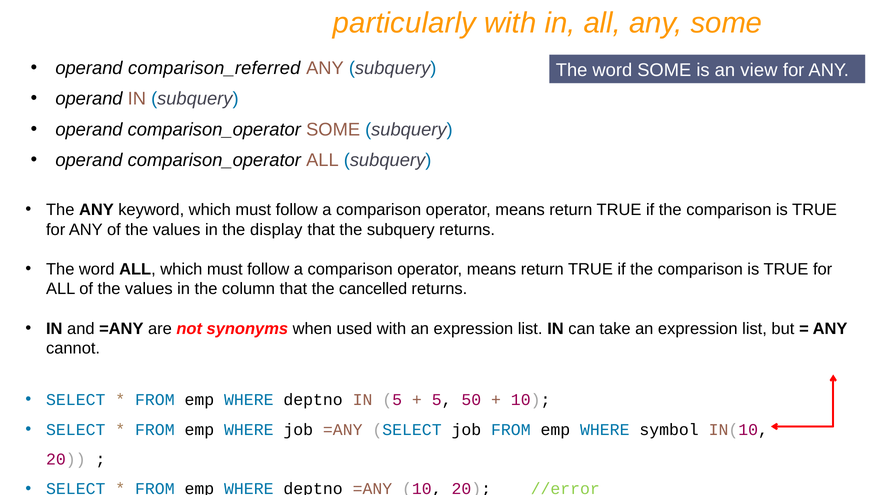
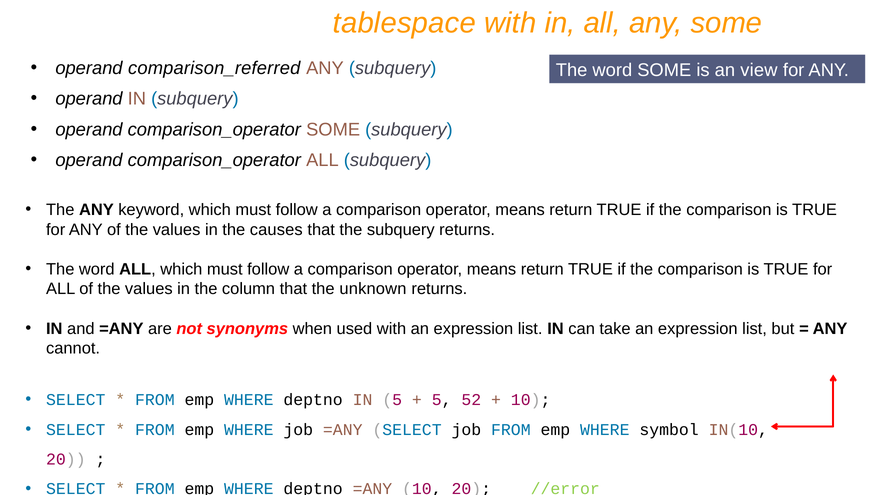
particularly: particularly -> tablespace
display: display -> causes
cancelled: cancelled -> unknown
50: 50 -> 52
